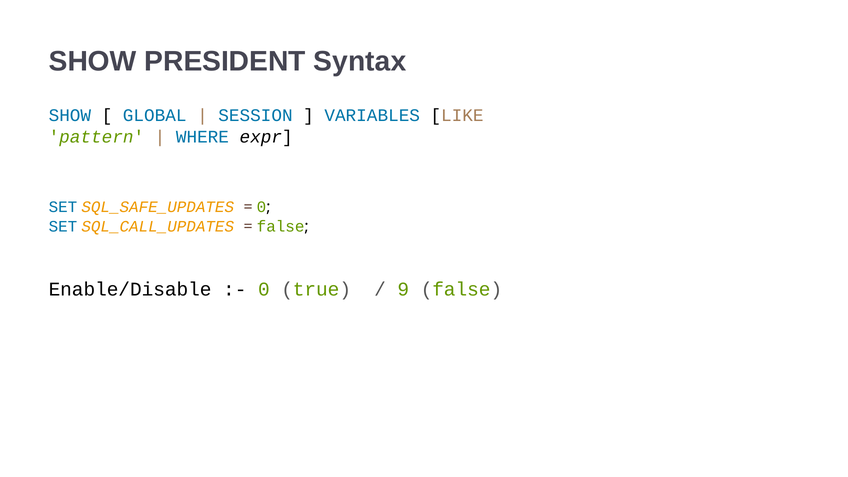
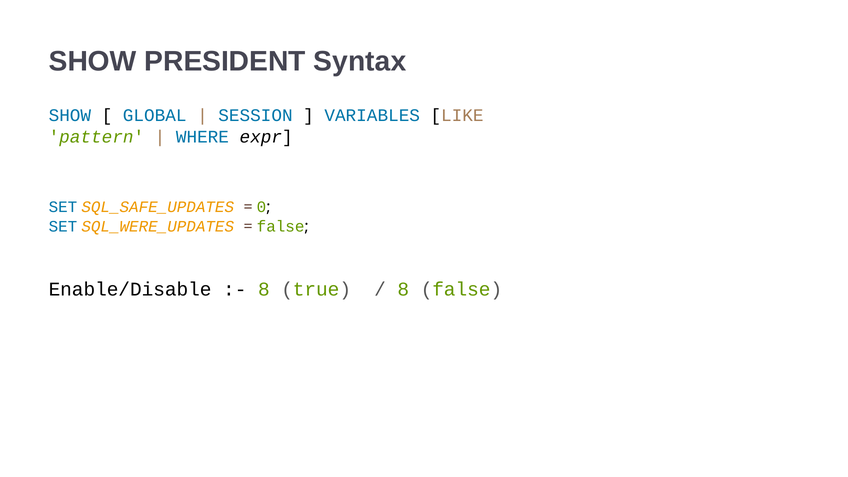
SQL_CALL_UPDATES: SQL_CALL_UPDATES -> SQL_WERE_UPDATES
0 at (264, 289): 0 -> 8
9 at (403, 289): 9 -> 8
